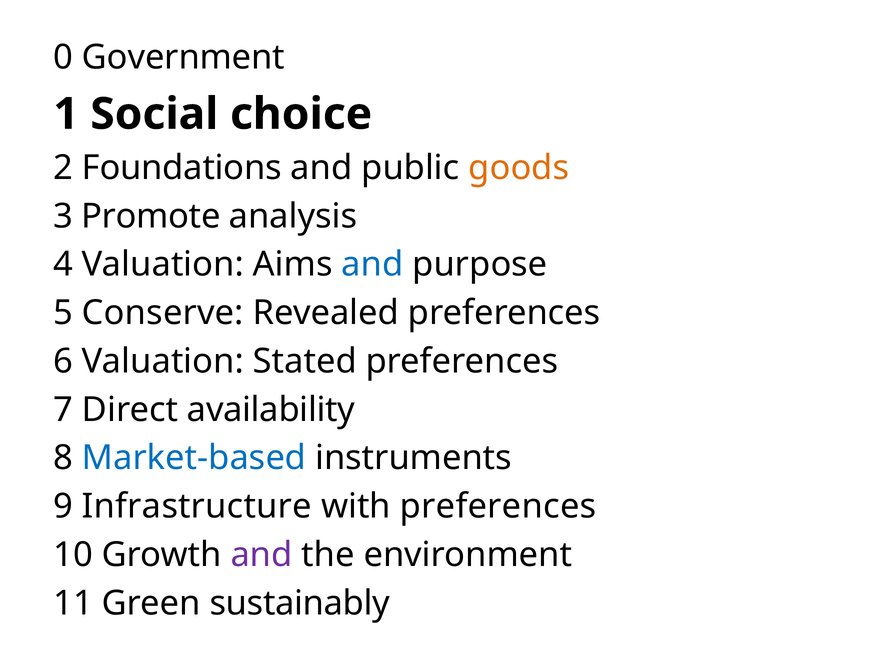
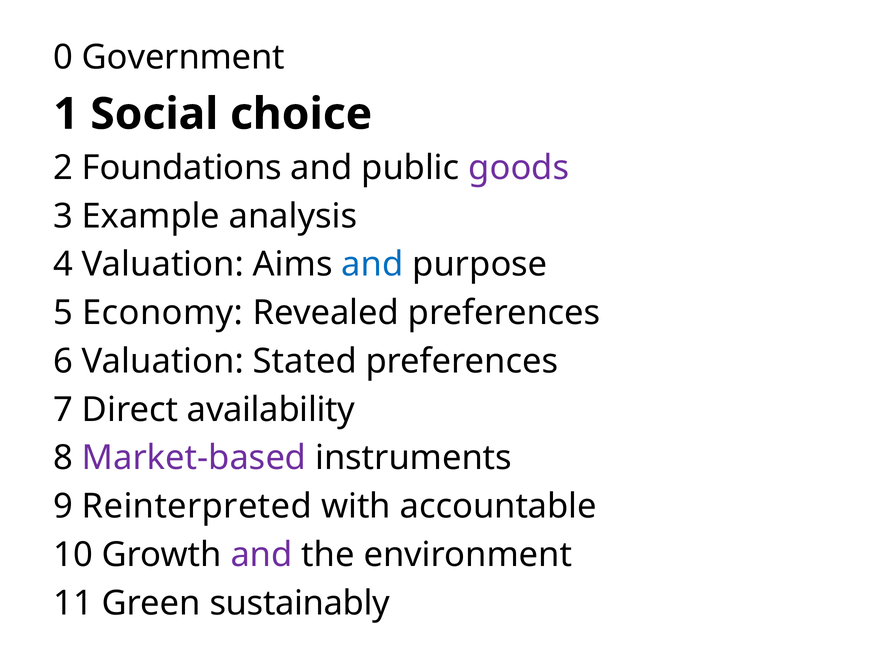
goods colour: orange -> purple
Promote: Promote -> Example
Conserve: Conserve -> Economy
Market-based colour: blue -> purple
Infrastructure: Infrastructure -> Reinterpreted
with preferences: preferences -> accountable
